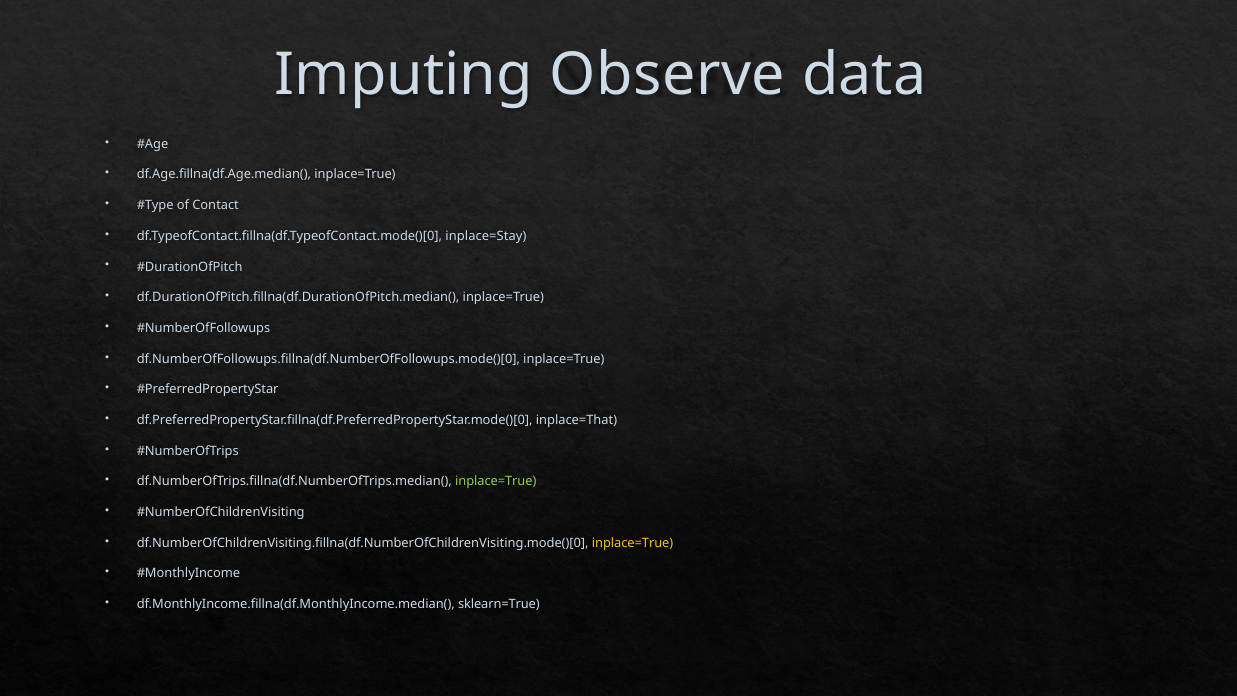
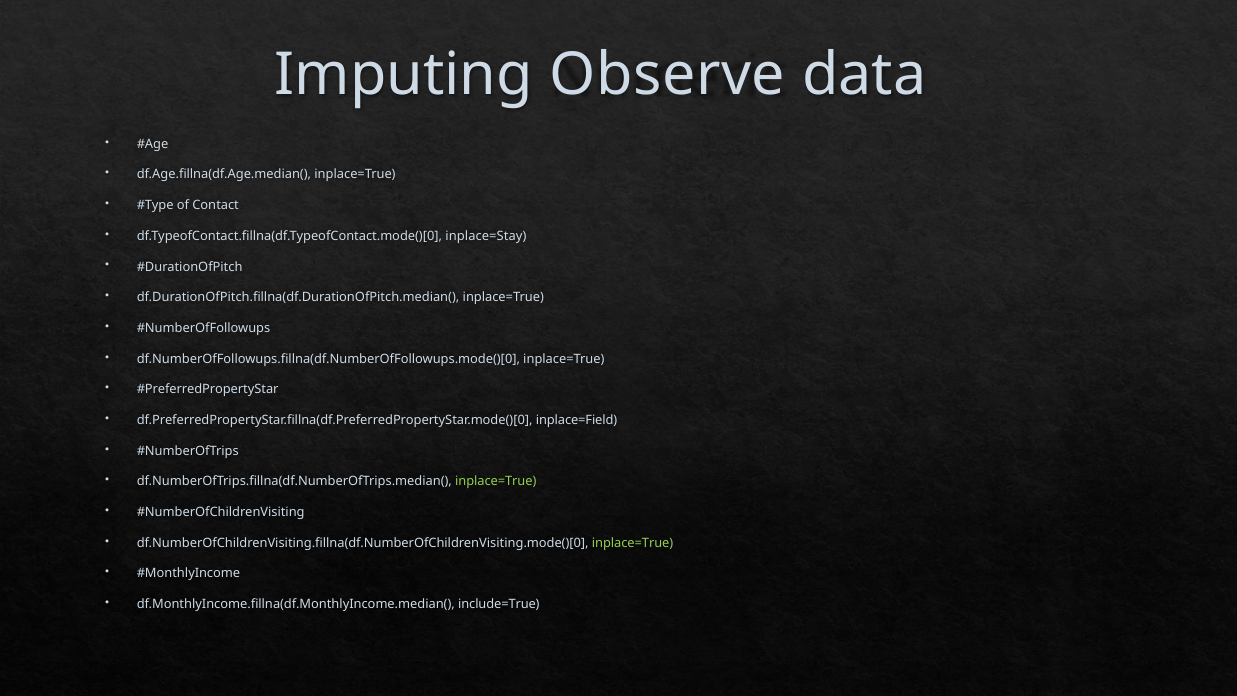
inplace=That: inplace=That -> inplace=Field
inplace=True at (633, 543) colour: yellow -> light green
sklearn=True: sklearn=True -> include=True
